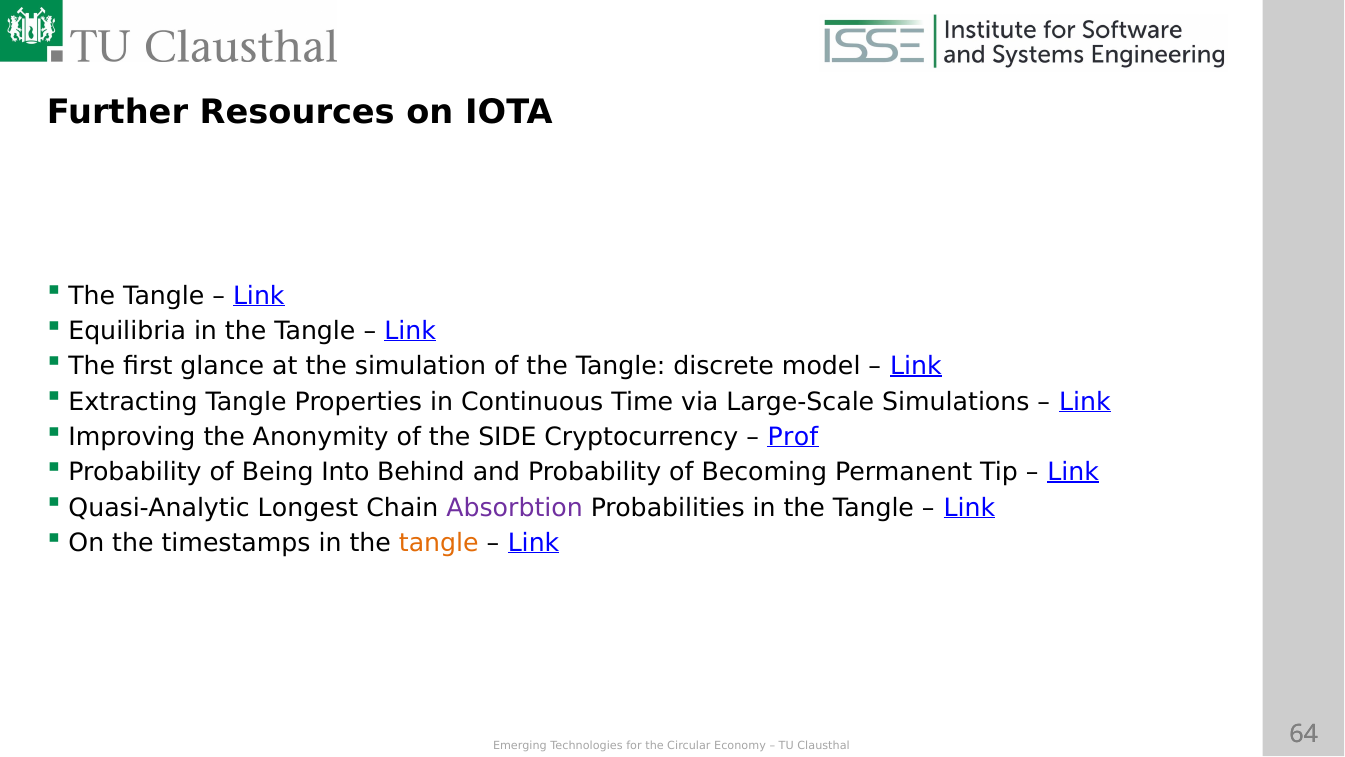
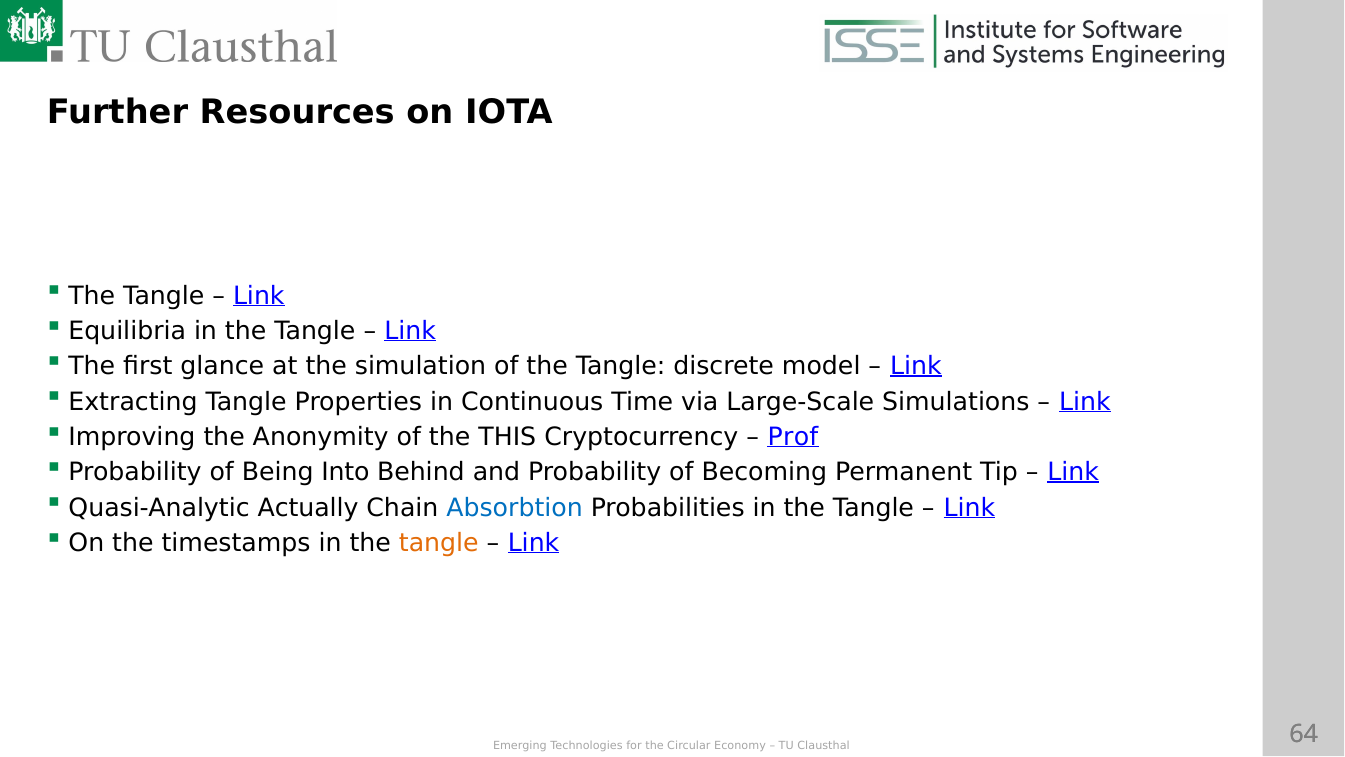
SIDE: SIDE -> THIS
Longest: Longest -> Actually
Absorbtion colour: purple -> blue
